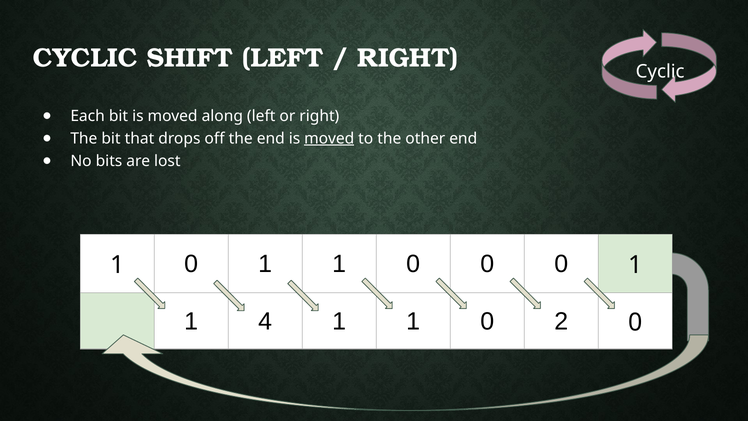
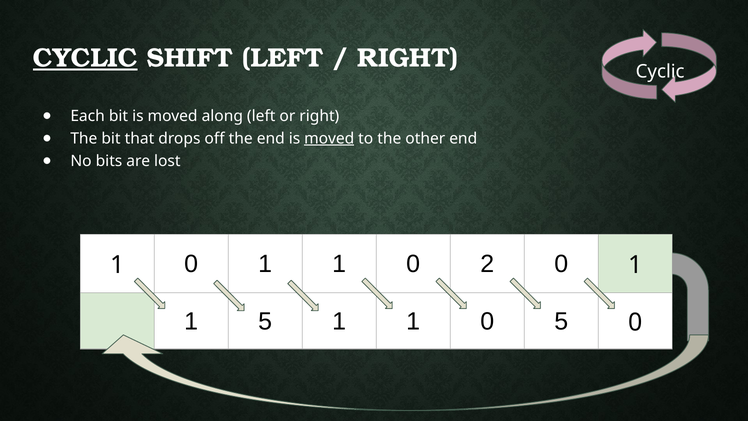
CYCLIC at (85, 58) underline: none -> present
1 0 0: 0 -> 2
1 4: 4 -> 5
0 2: 2 -> 5
